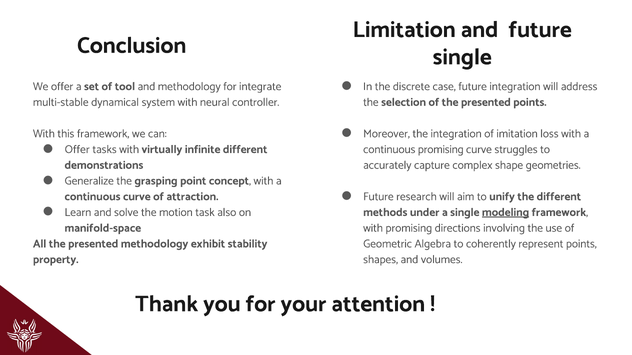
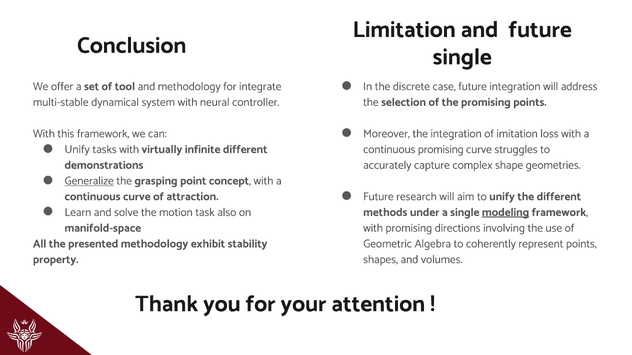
of the presented: presented -> promising
Offer at (77, 149): Offer -> Unify
Generalize underline: none -> present
